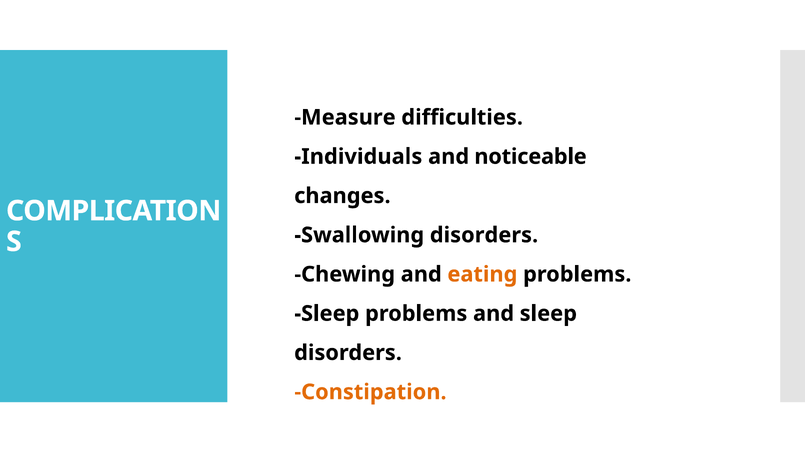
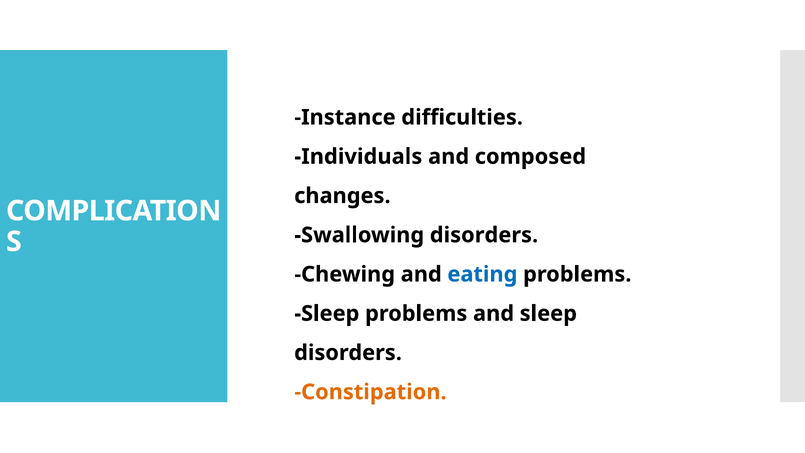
Measure: Measure -> Instance
noticeable: noticeable -> composed
eating colour: orange -> blue
